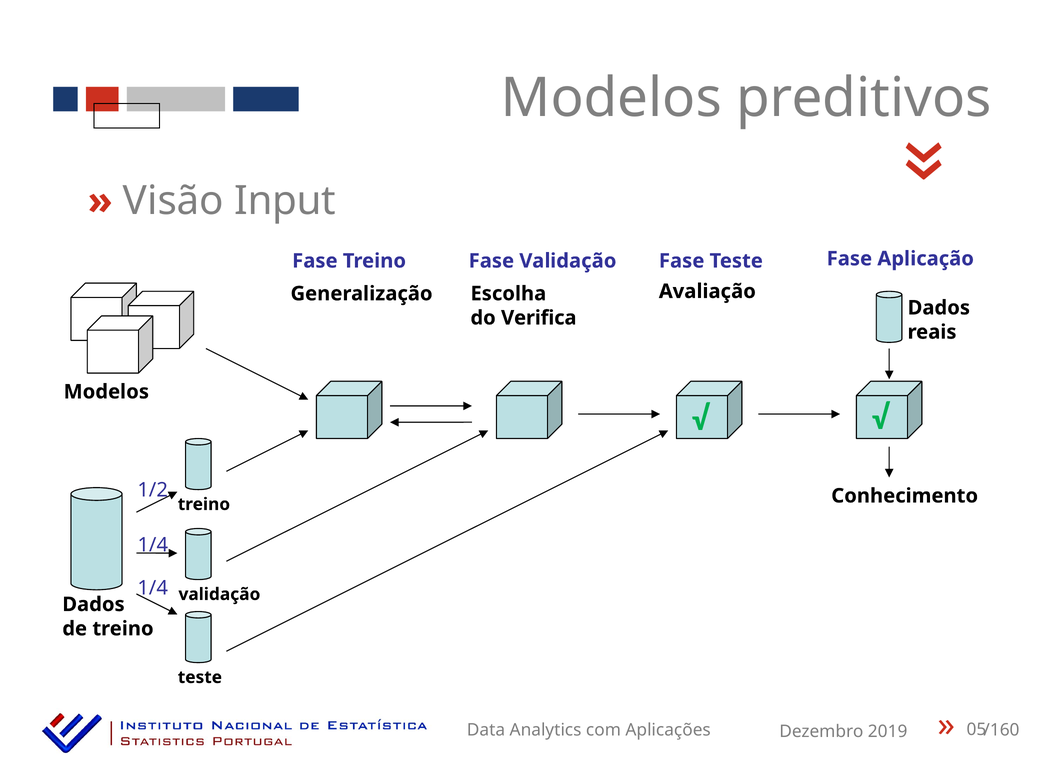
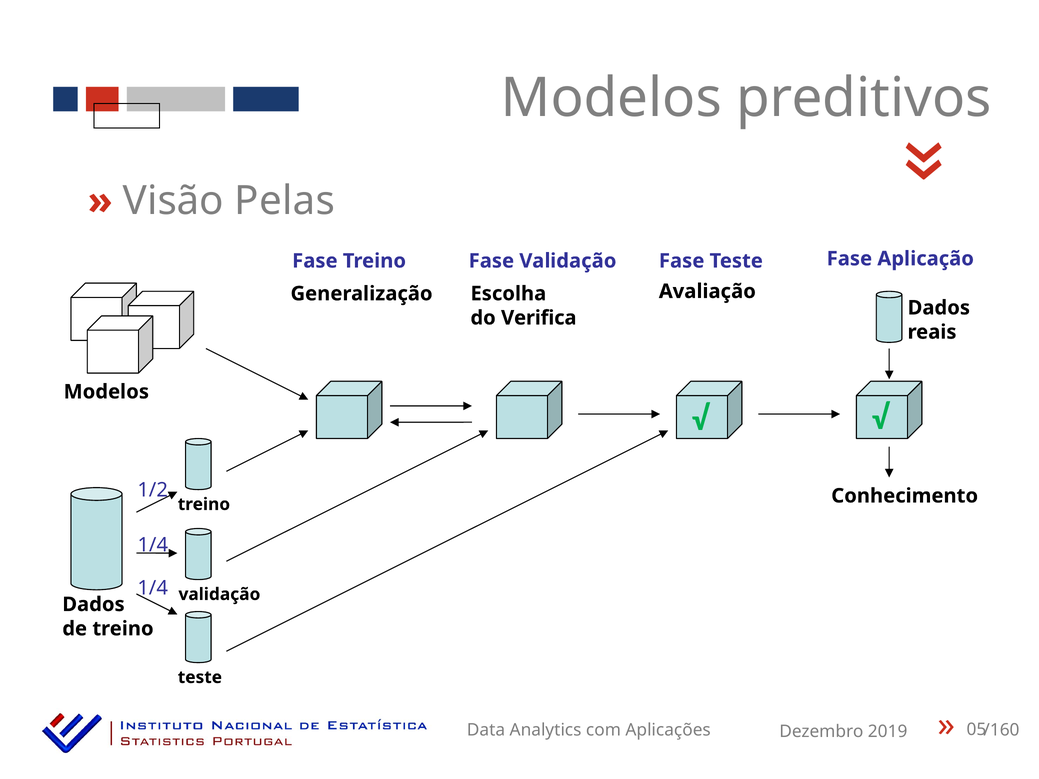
Input: Input -> Pelas
